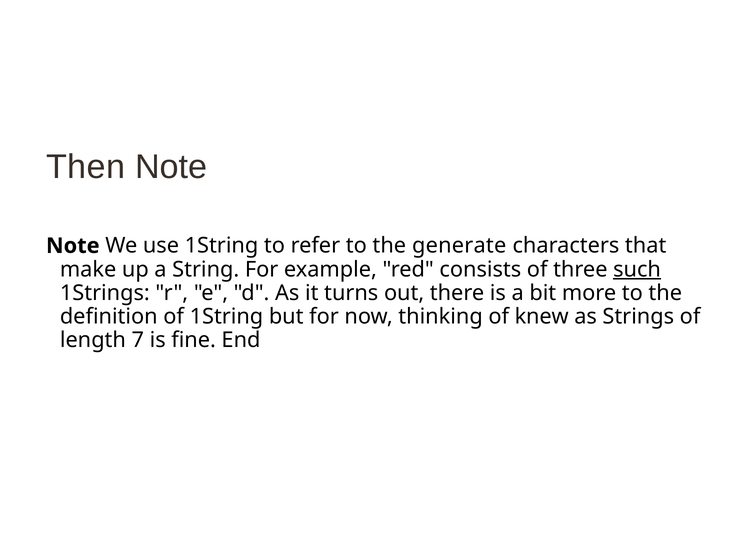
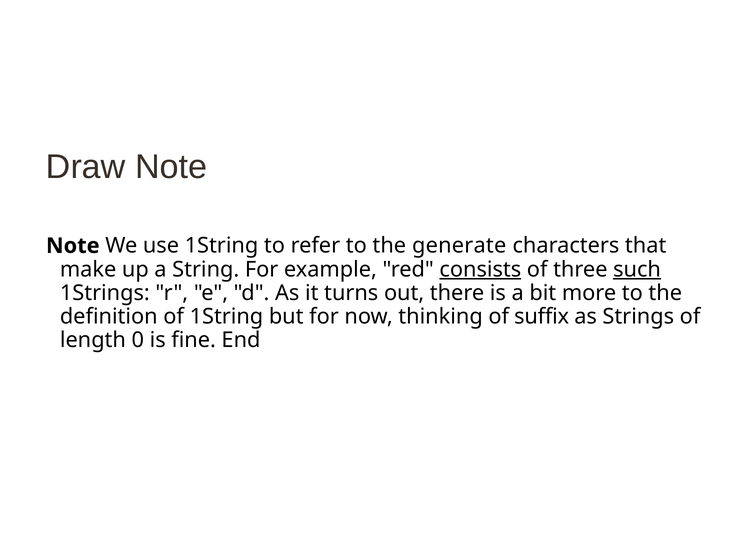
Then: Then -> Draw
consists underline: none -> present
knew: knew -> suffix
7: 7 -> 0
